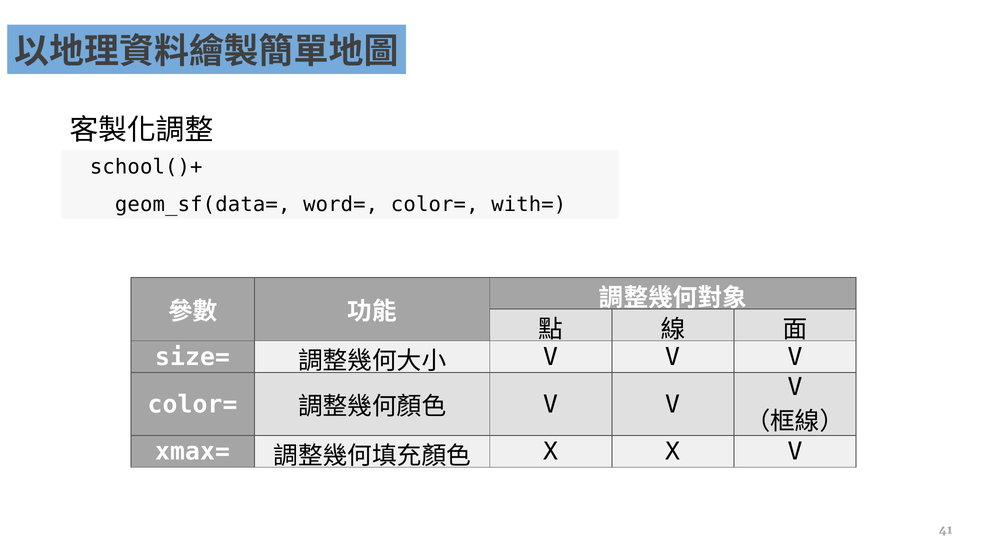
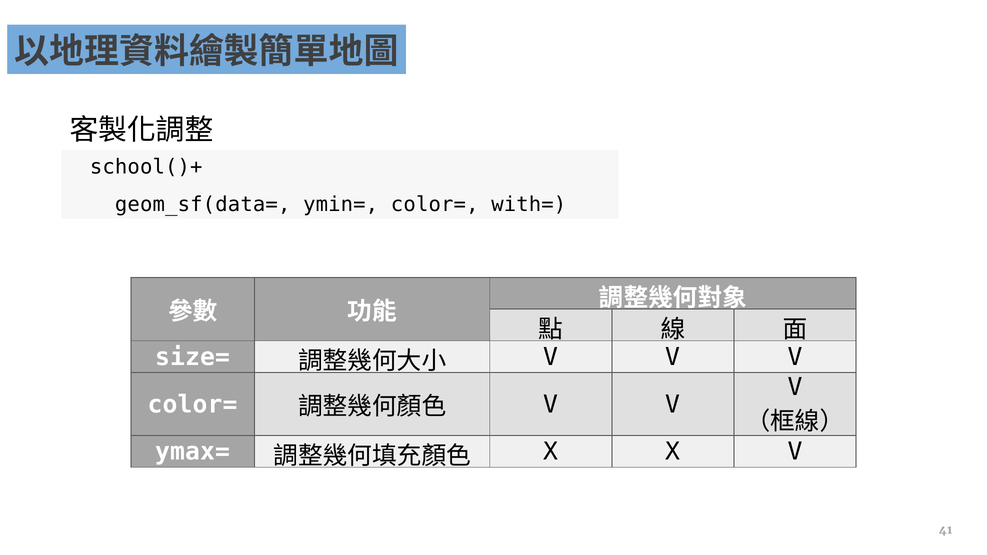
word=: word= -> ymin=
xmax=: xmax= -> ymax=
